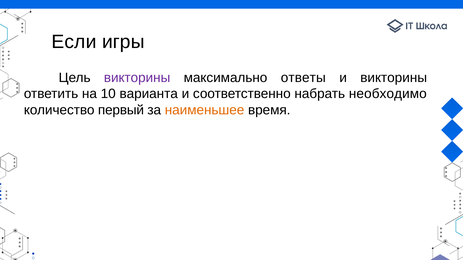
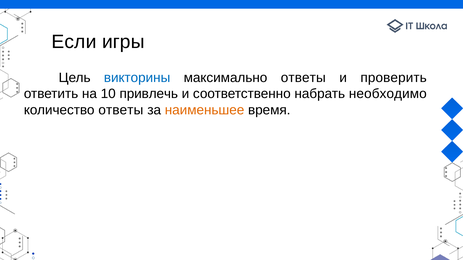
викторины at (137, 78) colour: purple -> blue
и викторины: викторины -> проверить
варианта: варианта -> привлечь
количество первый: первый -> ответы
